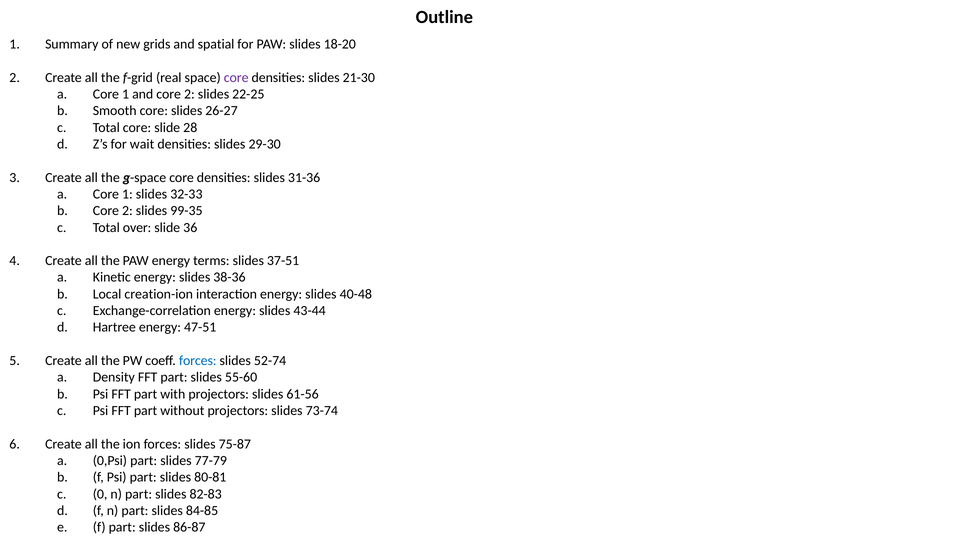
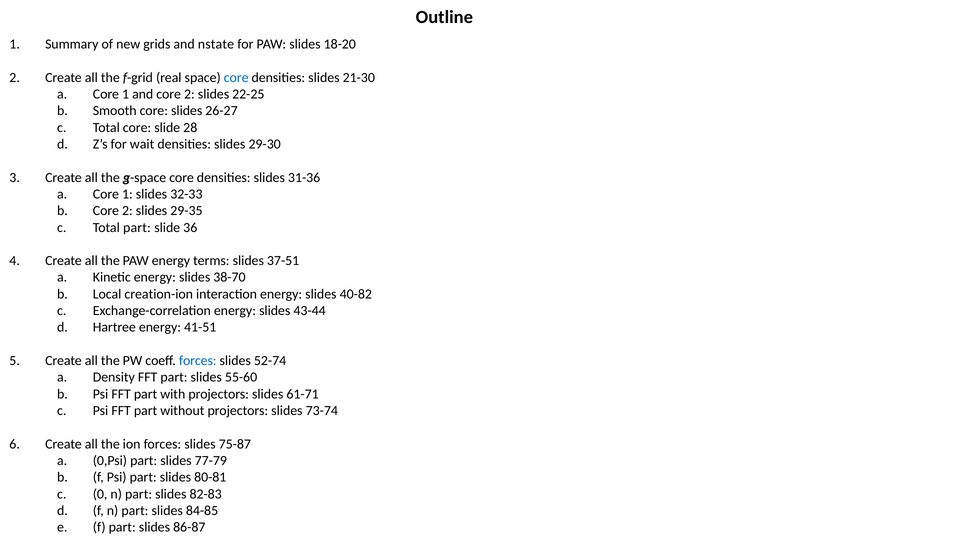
spatial: spatial -> nstate
core at (236, 78) colour: purple -> blue
99-35: 99-35 -> 29-35
Total over: over -> part
38-36: 38-36 -> 38-70
40-48: 40-48 -> 40-82
47-51: 47-51 -> 41-51
61-56: 61-56 -> 61-71
